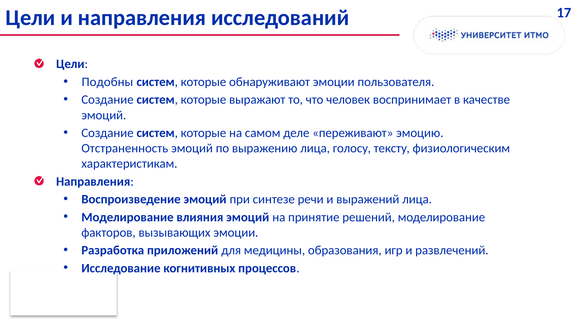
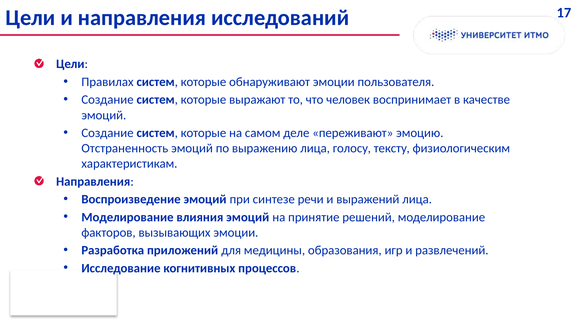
Подобны: Подобны -> Правилах
